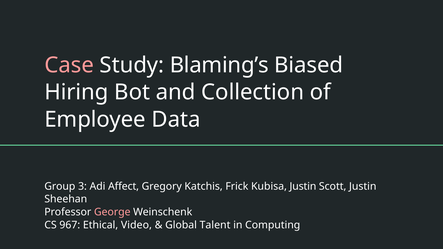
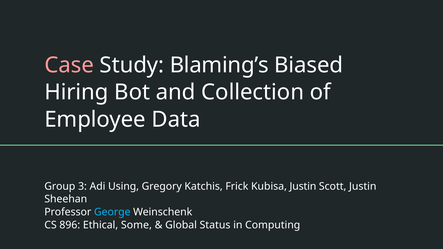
Affect: Affect -> Using
George colour: pink -> light blue
967: 967 -> 896
Video: Video -> Some
Talent: Talent -> Status
